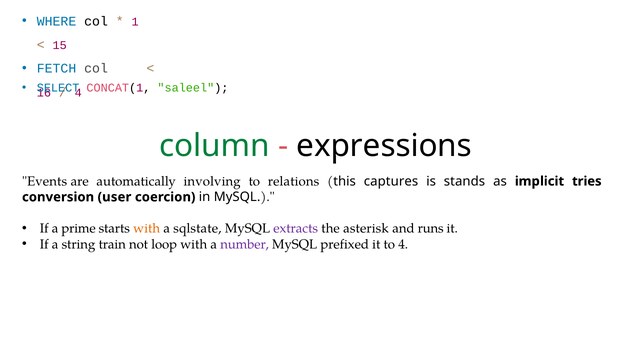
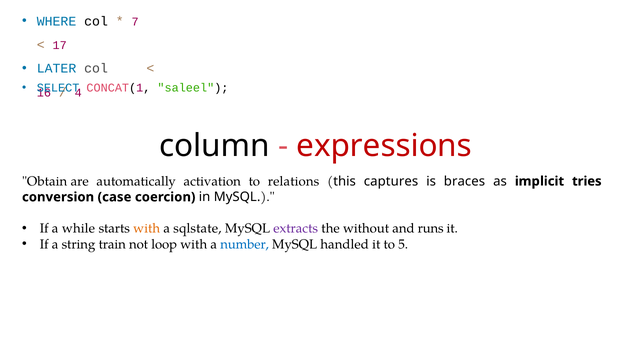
1: 1 -> 7
15: 15 -> 17
FETCH: FETCH -> LATER
column colour: green -> black
expressions colour: black -> red
Events: Events -> Obtain
involving: involving -> activation
stands: stands -> braces
user: user -> case
prime: prime -> while
asterisk: asterisk -> without
number colour: purple -> blue
prefixed: prefixed -> handled
to 4: 4 -> 5
